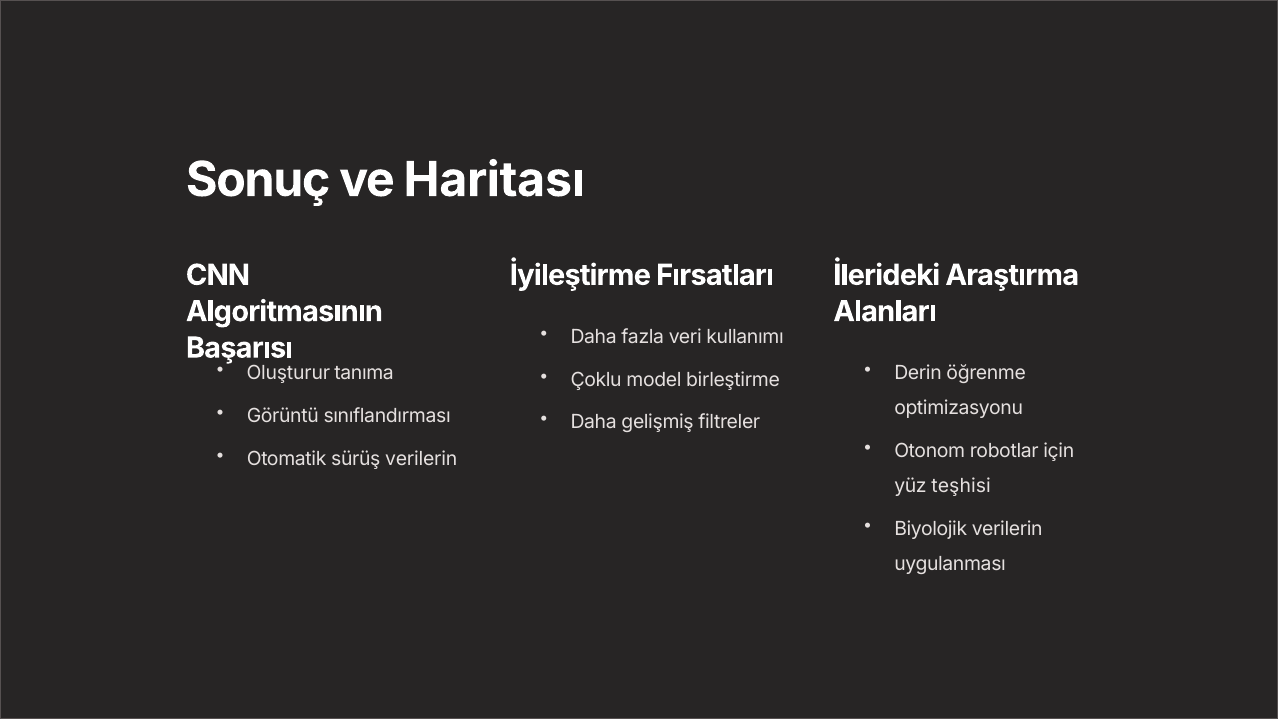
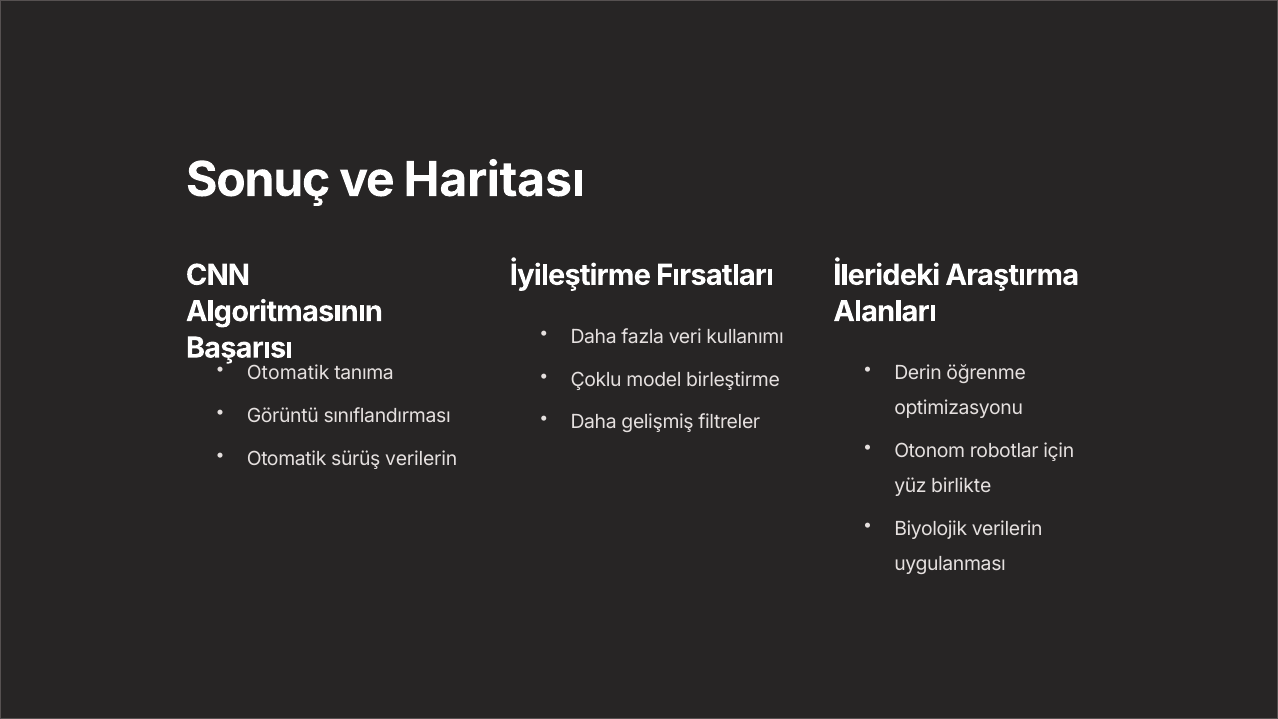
Oluşturur at (288, 374): Oluşturur -> Otomatik
teşhisi: teşhisi -> birlikte
